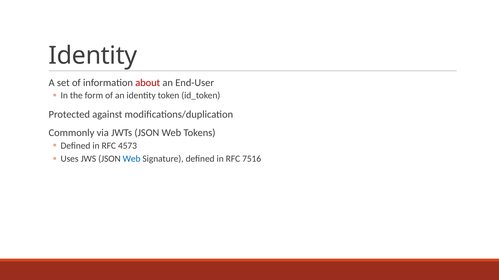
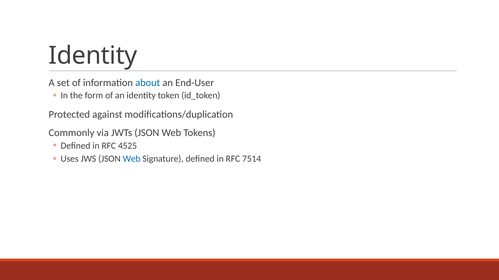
about colour: red -> blue
4573: 4573 -> 4525
7516: 7516 -> 7514
